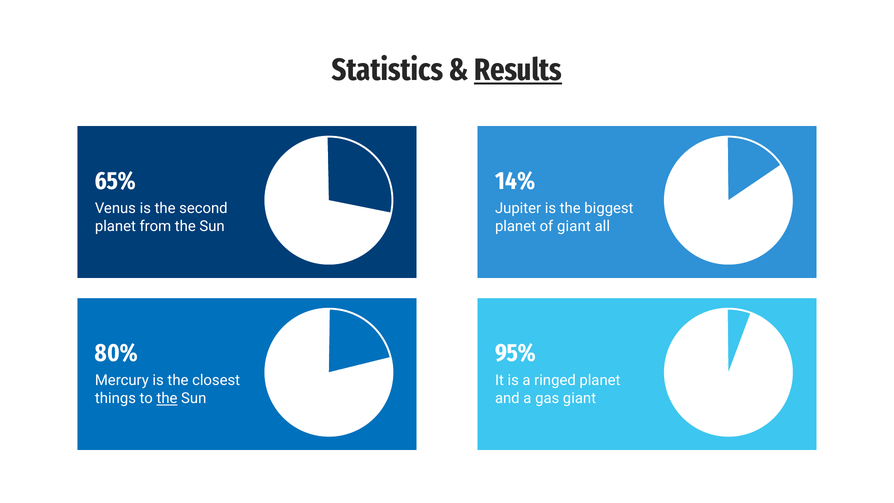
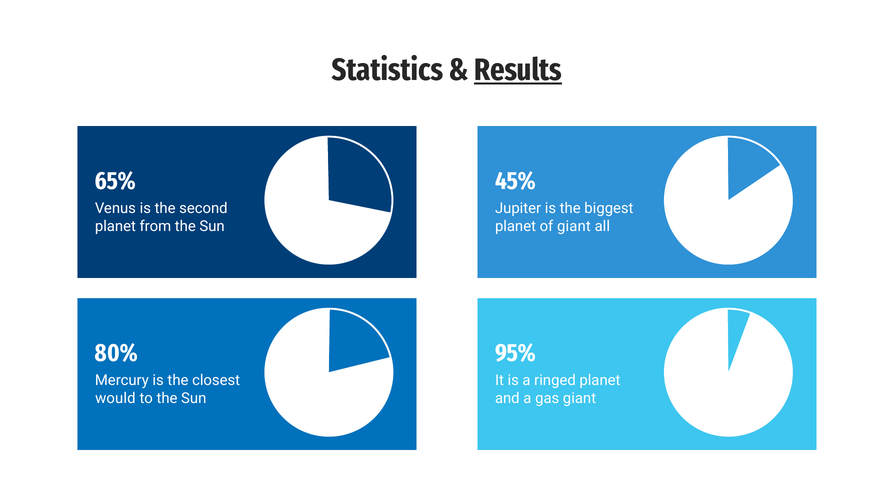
14%: 14% -> 45%
things: things -> would
the at (167, 398) underline: present -> none
